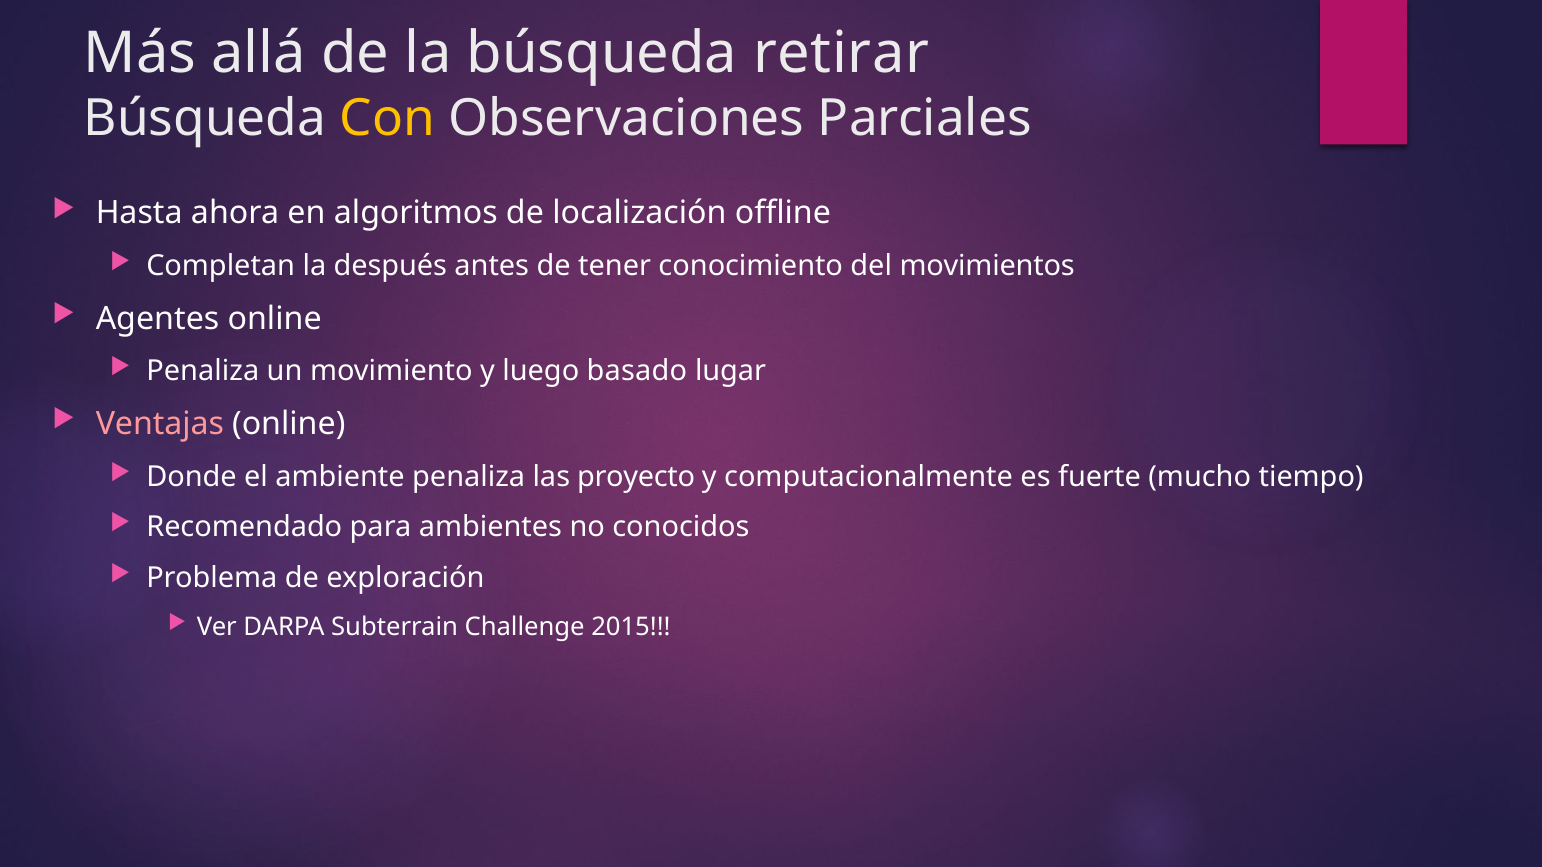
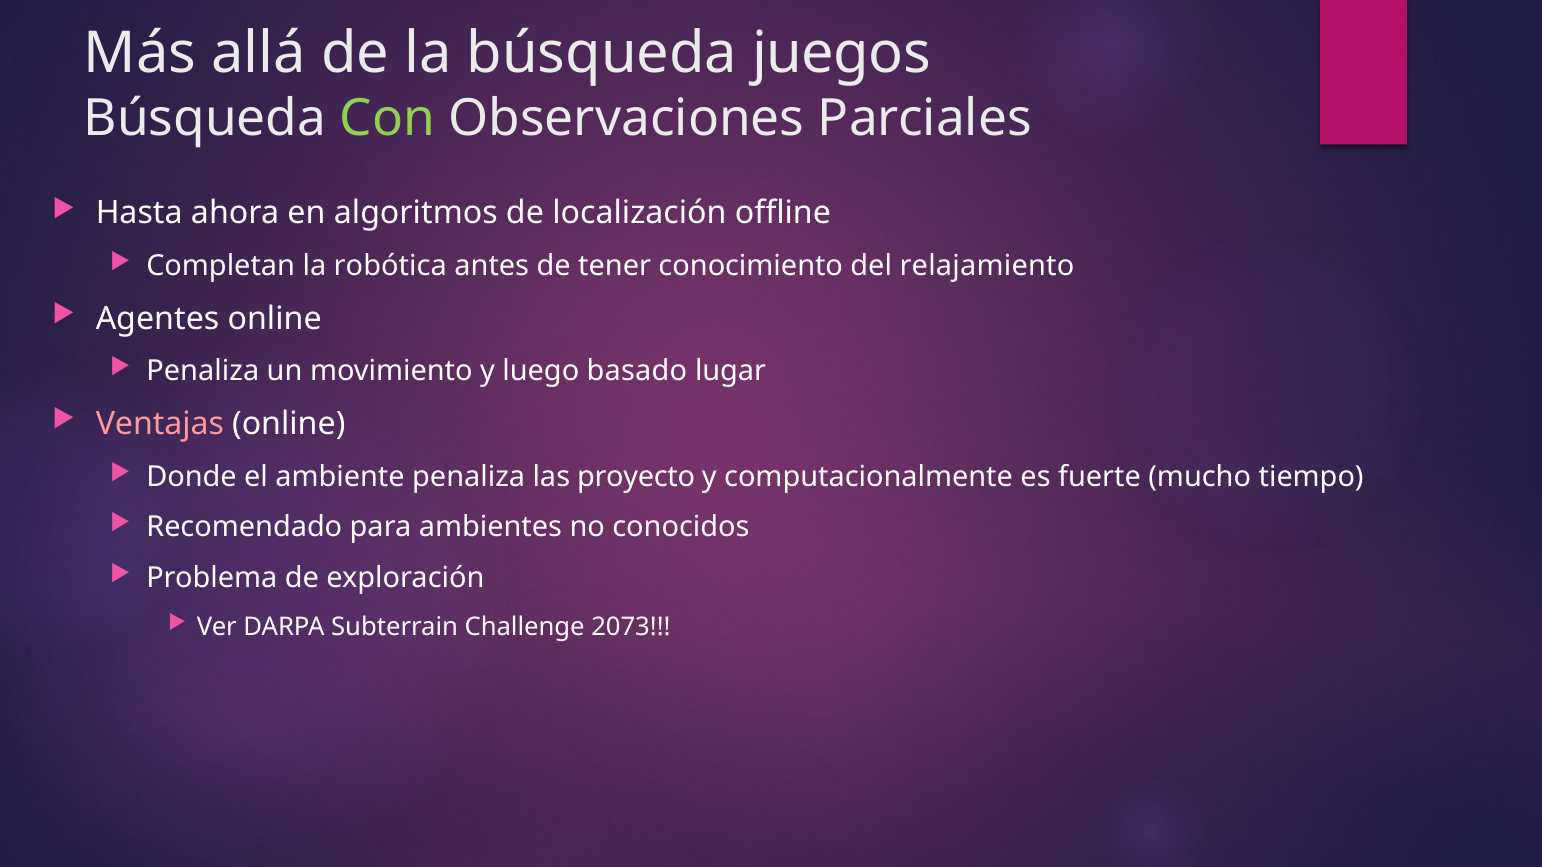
retirar: retirar -> juegos
Con colour: yellow -> light green
después: después -> robótica
movimientos: movimientos -> relajamiento
2015: 2015 -> 2073
